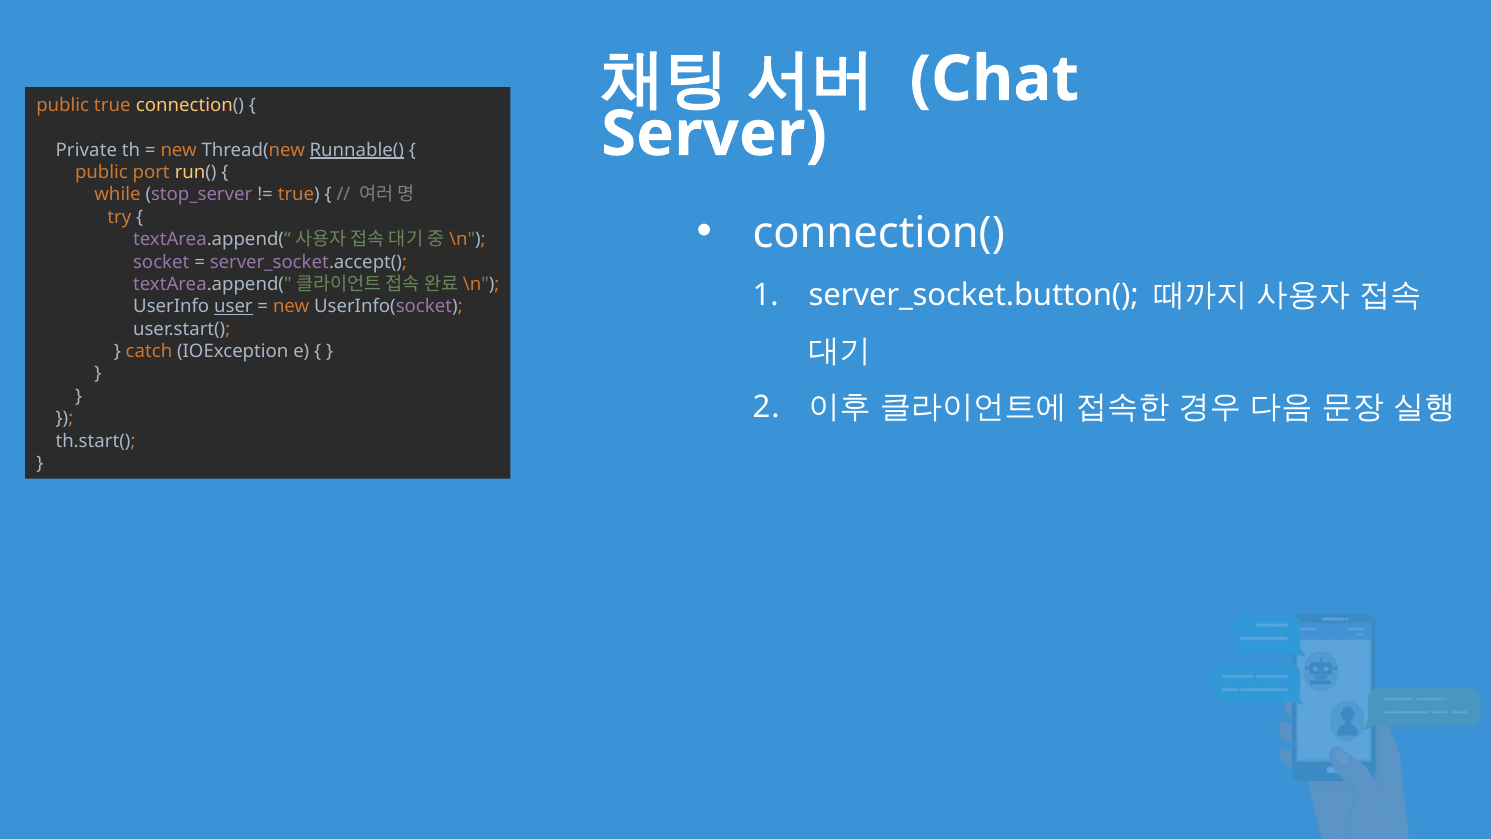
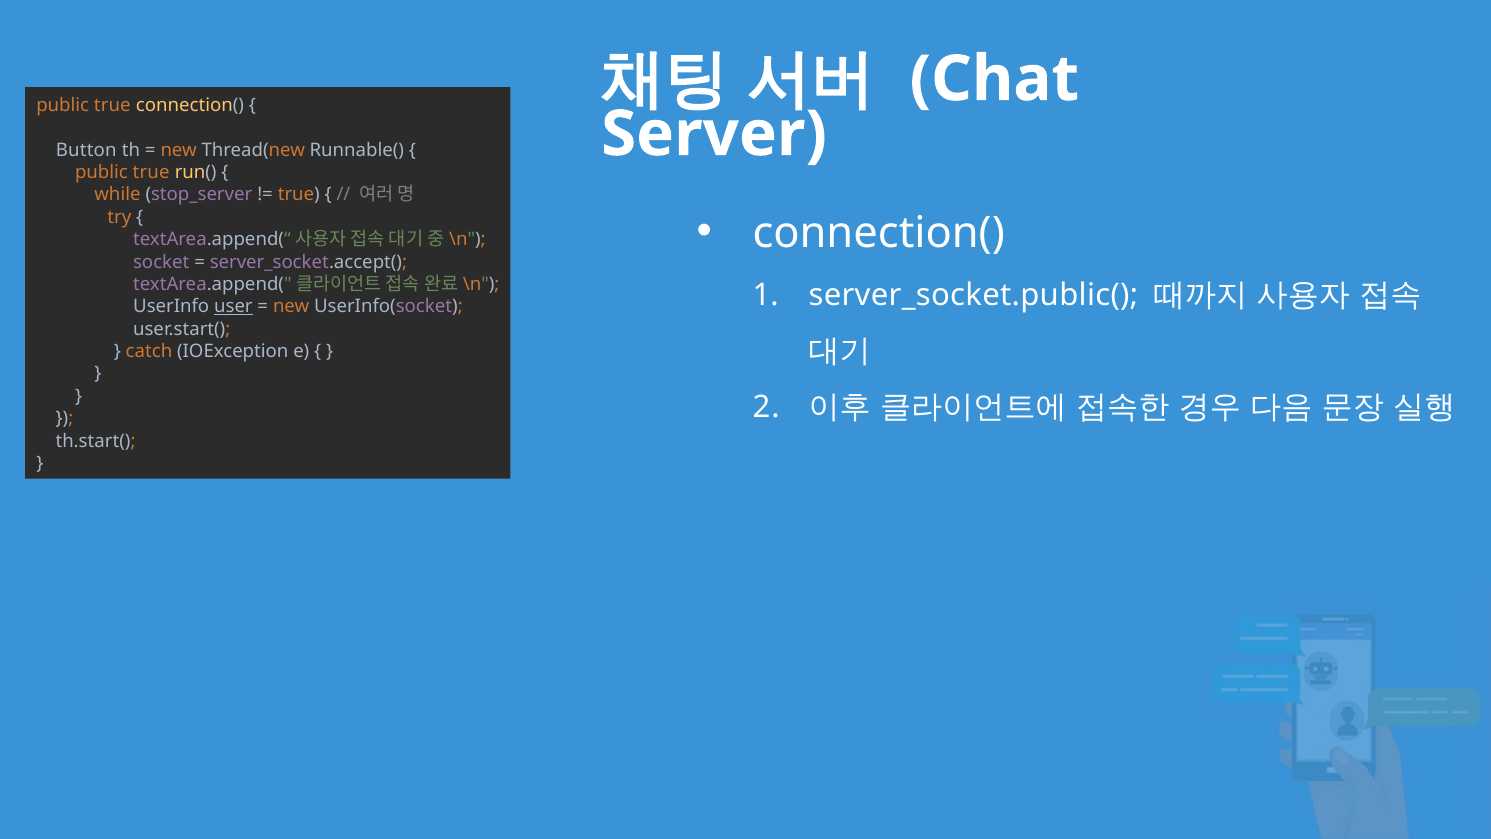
Private: Private -> Button
Runnable( underline: present -> none
port at (151, 172): port -> true
server_socket.button(: server_socket.button( -> server_socket.public(
